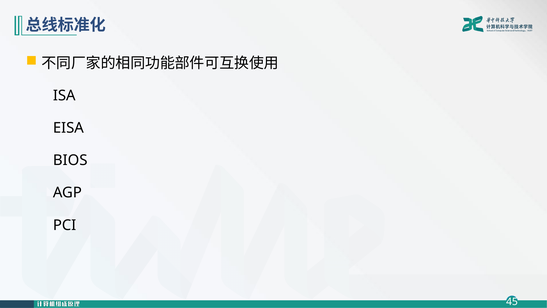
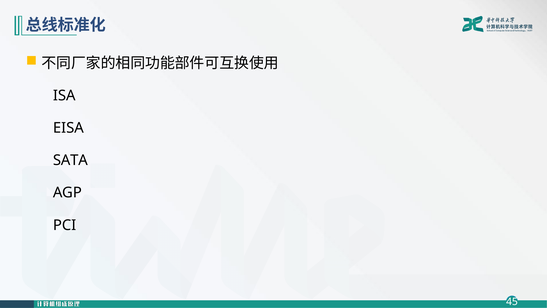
BIOS: BIOS -> SATA
